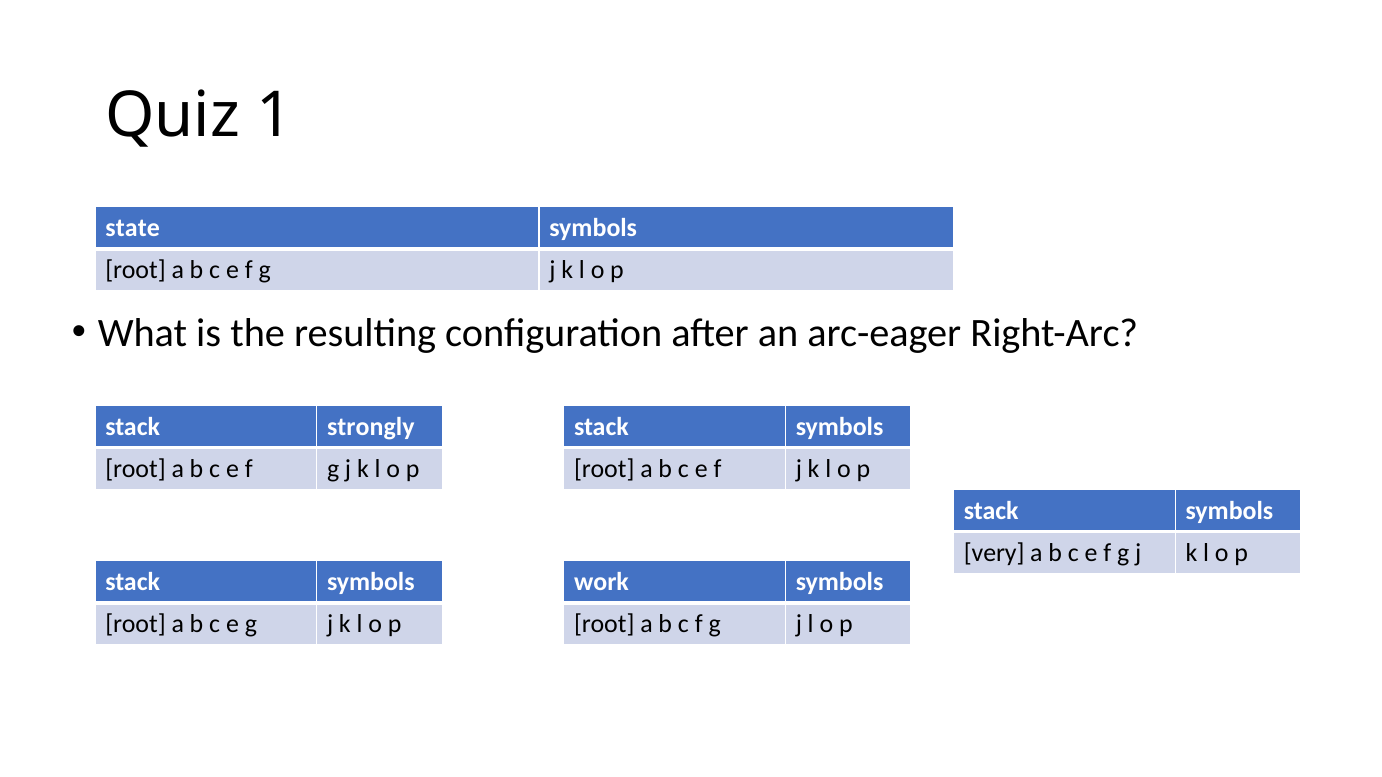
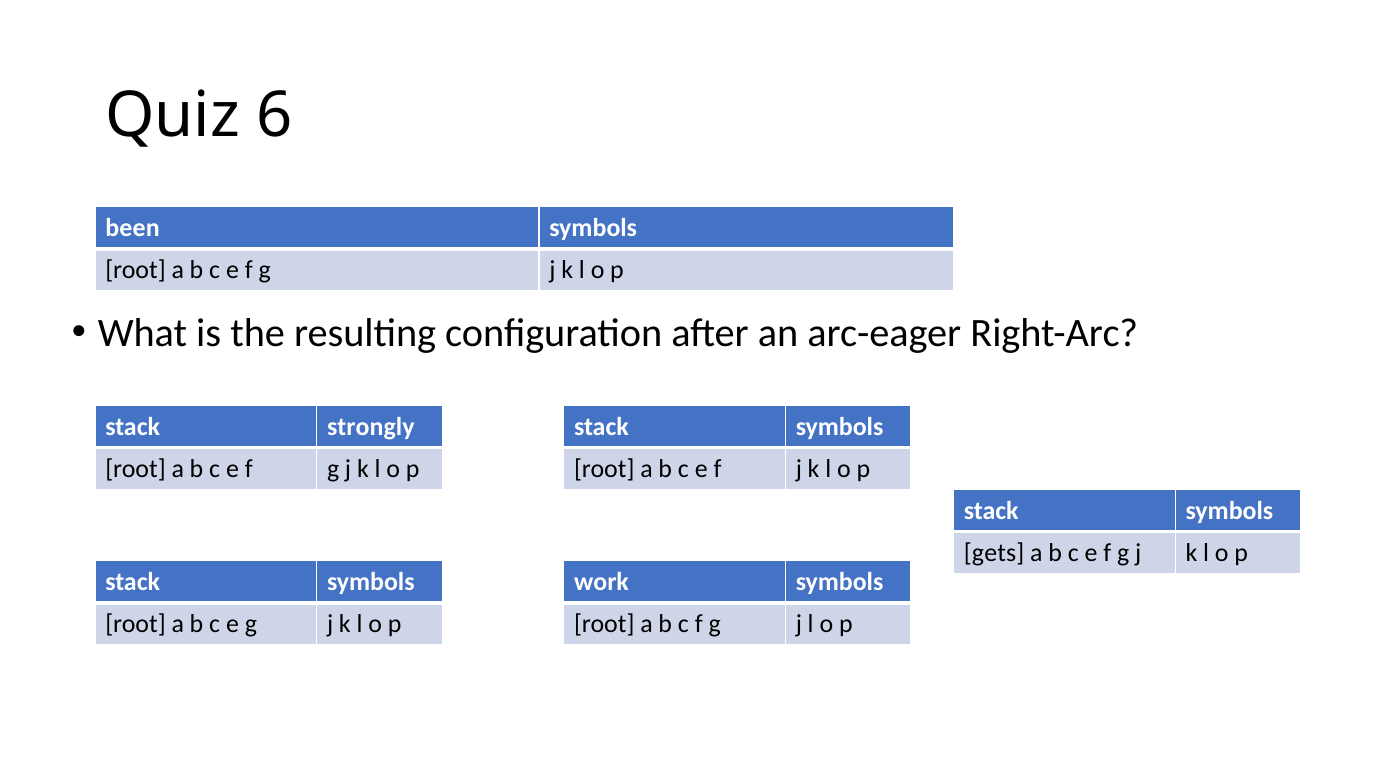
1: 1 -> 6
state: state -> been
very: very -> gets
